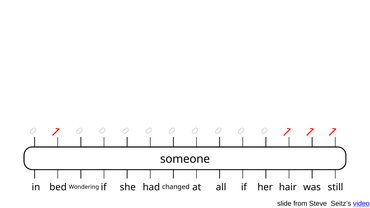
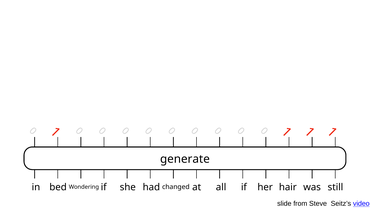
someone: someone -> generate
